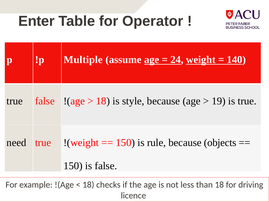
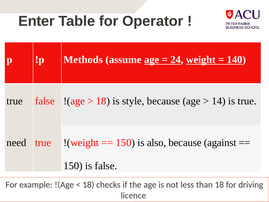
Multiple: Multiple -> Methods
19: 19 -> 14
rule: rule -> also
objects: objects -> against
